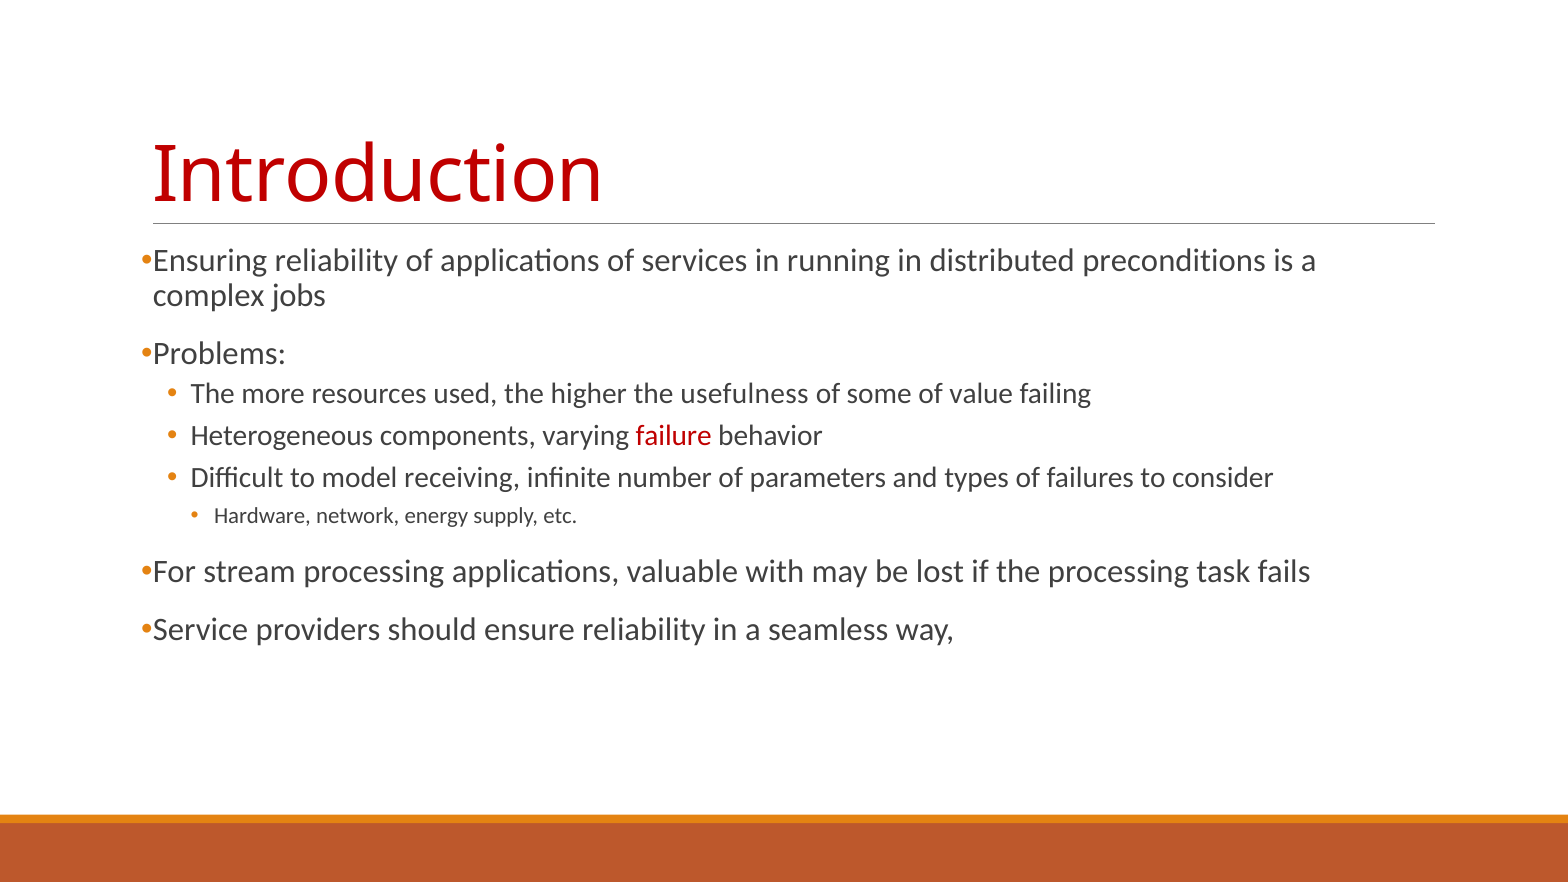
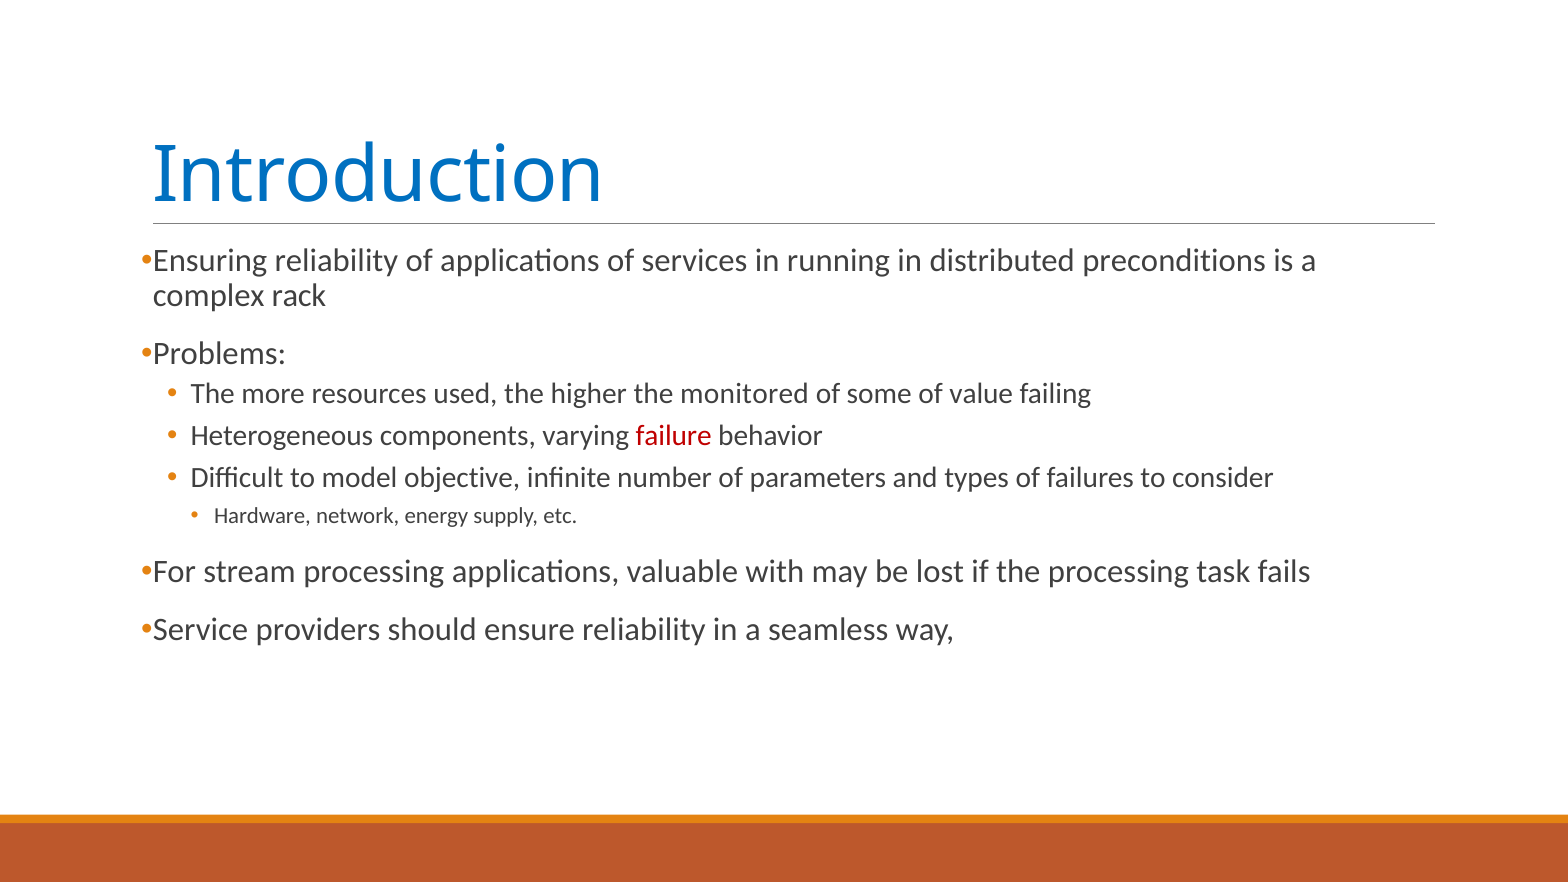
Introduction colour: red -> blue
jobs: jobs -> rack
usefulness: usefulness -> monitored
receiving: receiving -> objective
